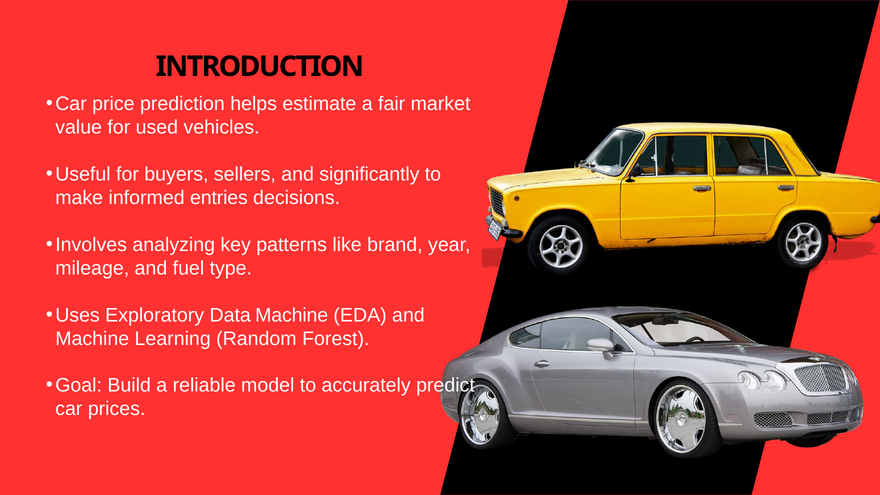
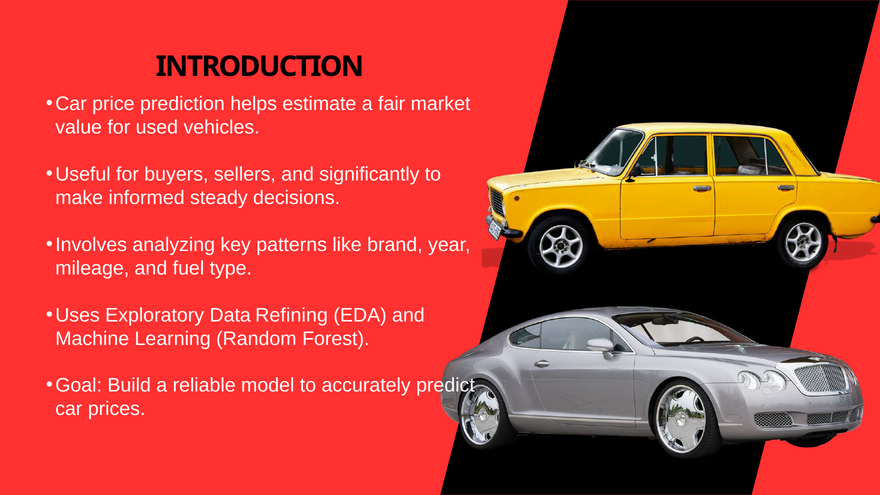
entries: entries -> steady
Data Machine: Machine -> Refining
